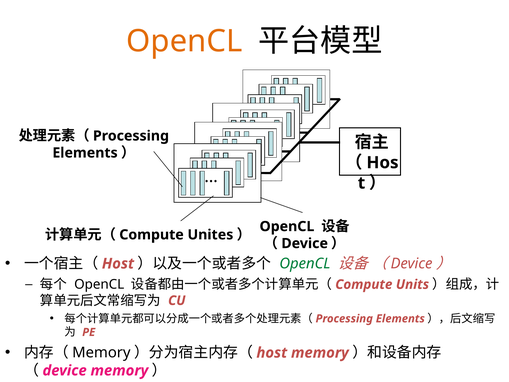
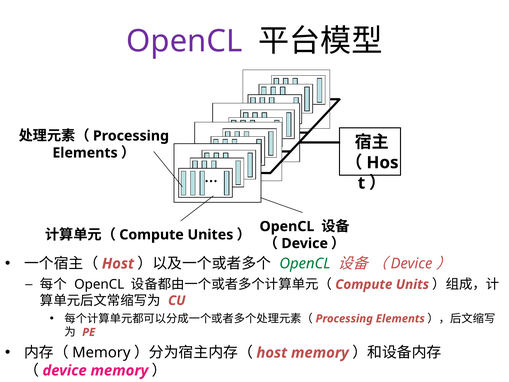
OpenCL at (184, 41) colour: orange -> purple
